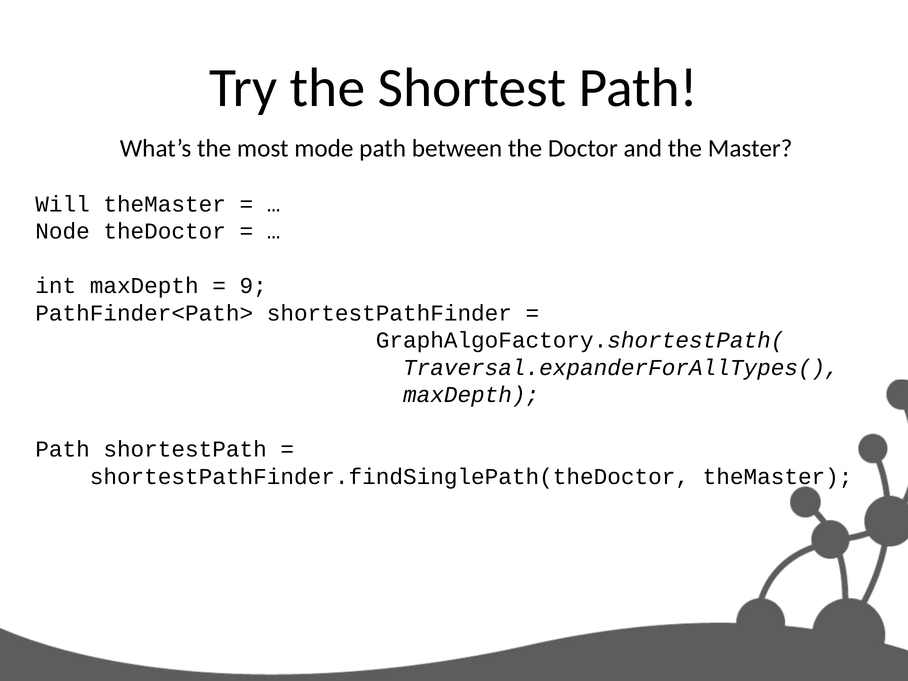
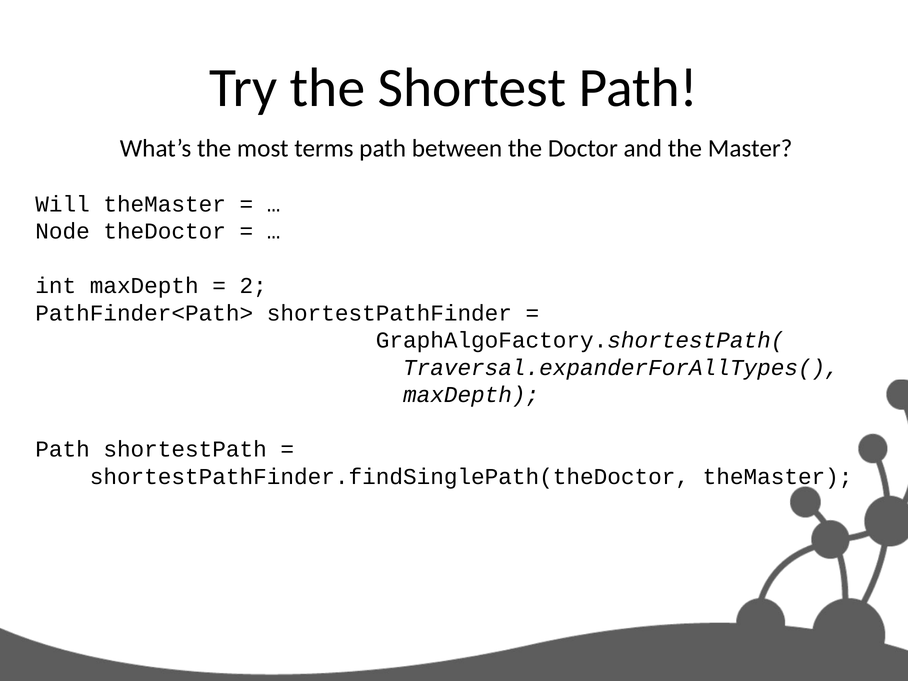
mode: mode -> terms
9: 9 -> 2
